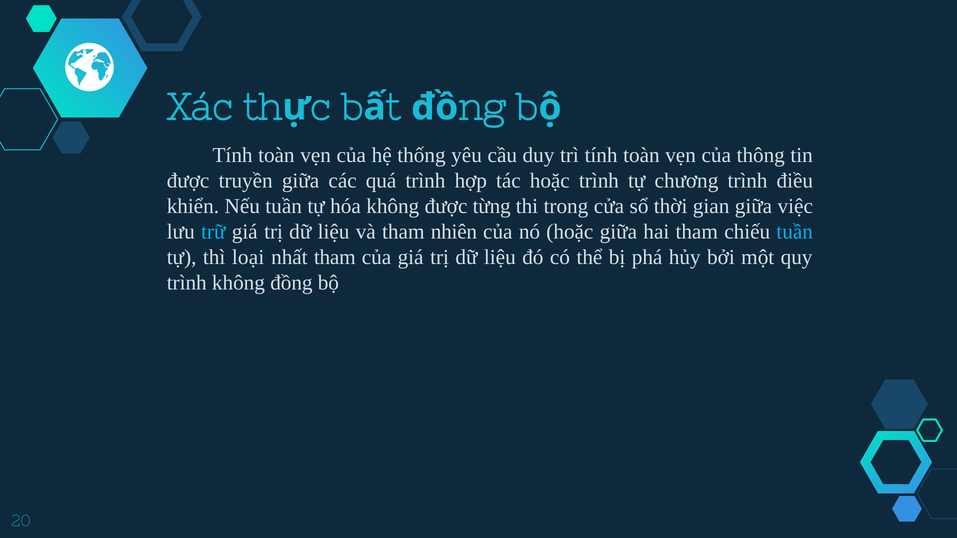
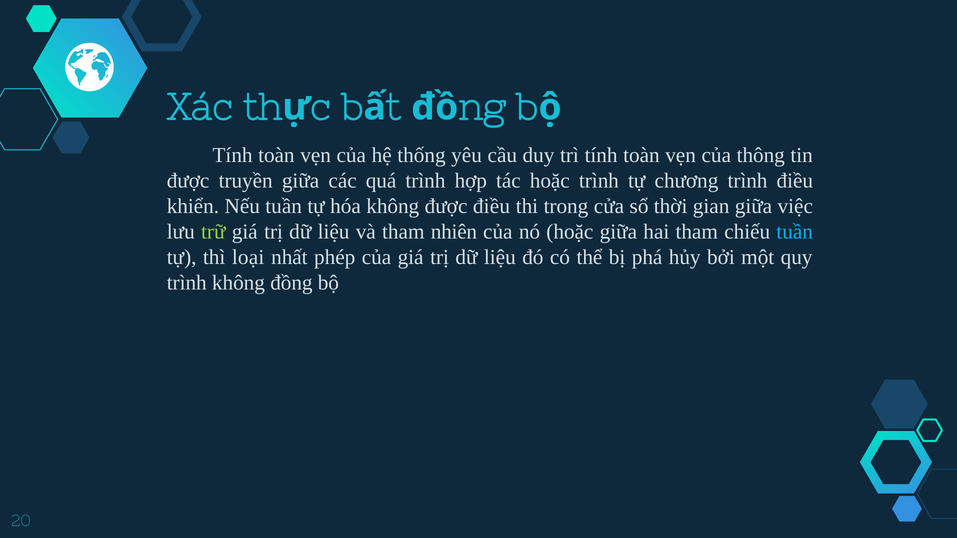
được từng: từng -> điều
trữ colour: light blue -> light green
nhất tham: tham -> phép
